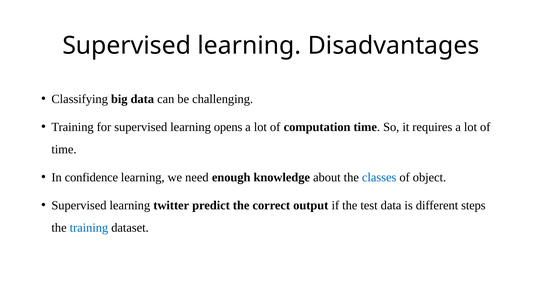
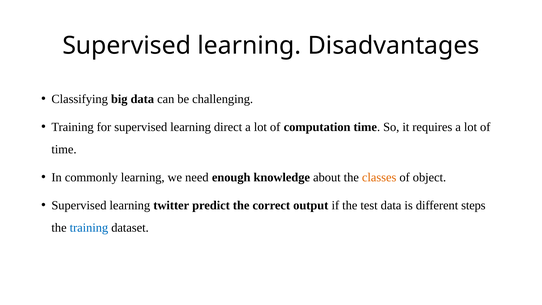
opens: opens -> direct
confidence: confidence -> commonly
classes colour: blue -> orange
